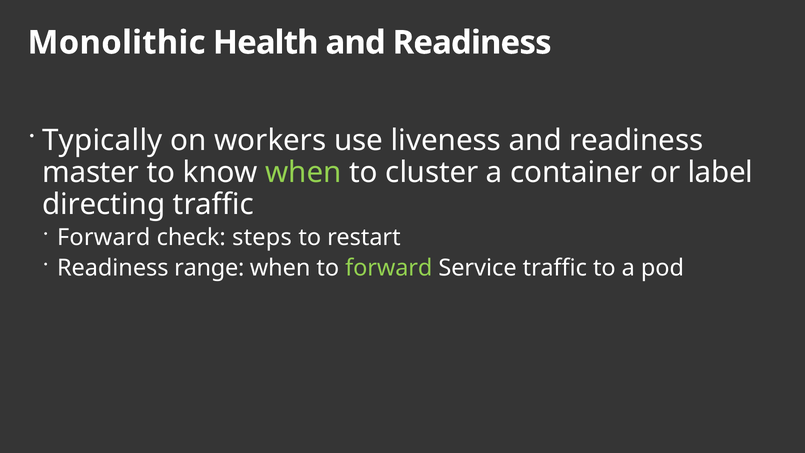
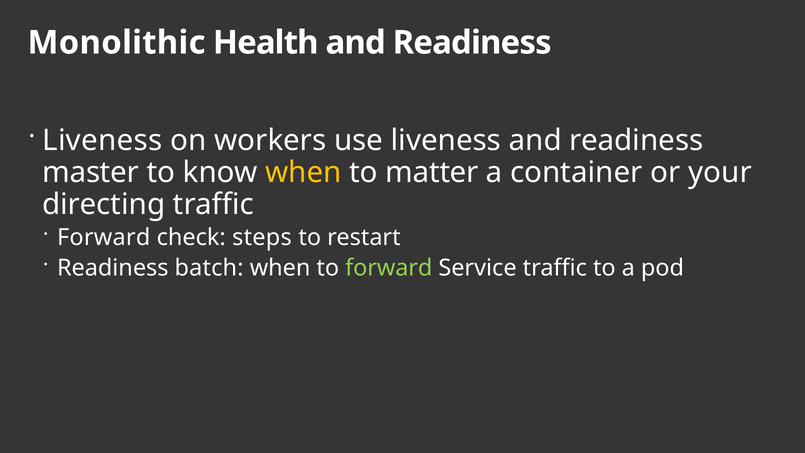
Typically at (102, 140): Typically -> Liveness
when at (303, 172) colour: light green -> yellow
cluster: cluster -> matter
label: label -> your
range: range -> batch
